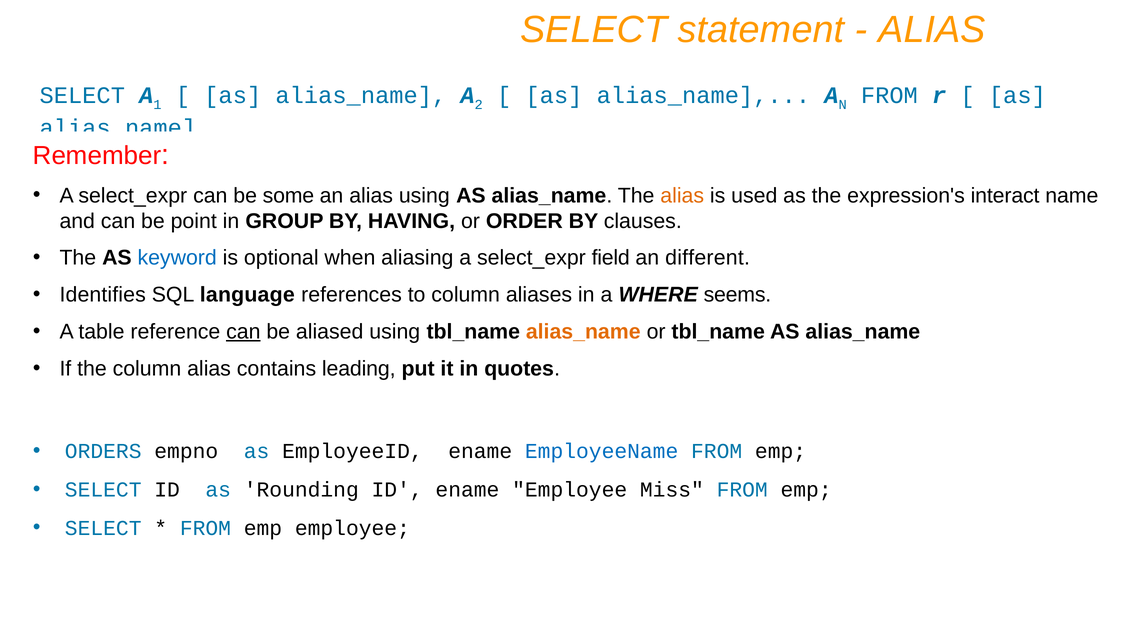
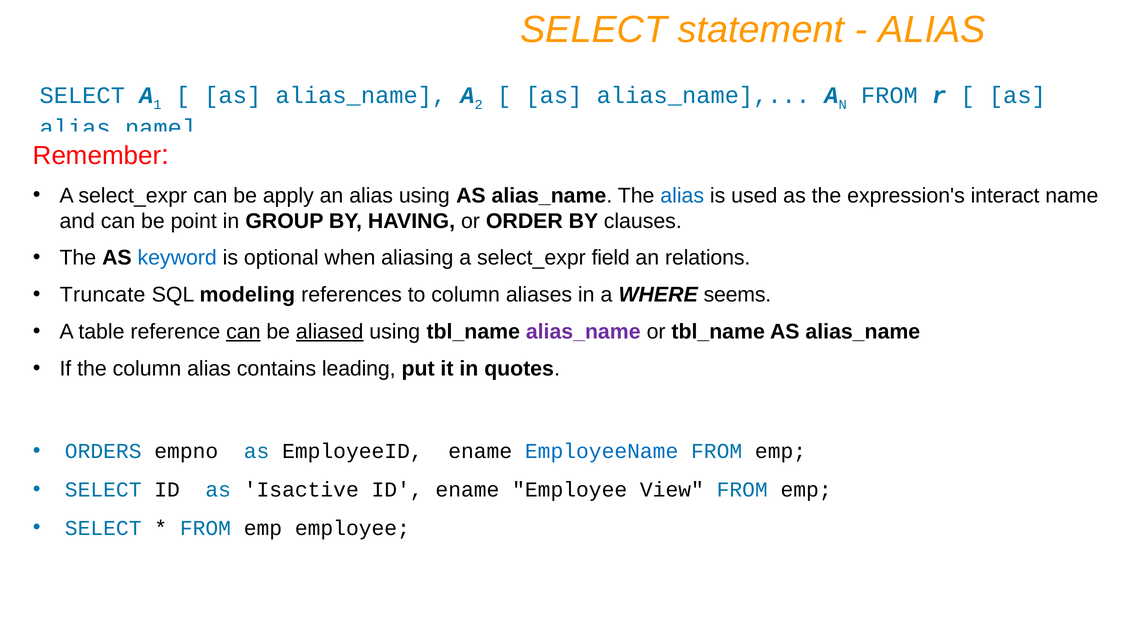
some: some -> apply
alias at (682, 195) colour: orange -> blue
different: different -> relations
Identifies: Identifies -> Truncate
language: language -> modeling
aliased underline: none -> present
alias_name at (583, 332) colour: orange -> purple
Rounding: Rounding -> Isactive
Miss: Miss -> View
